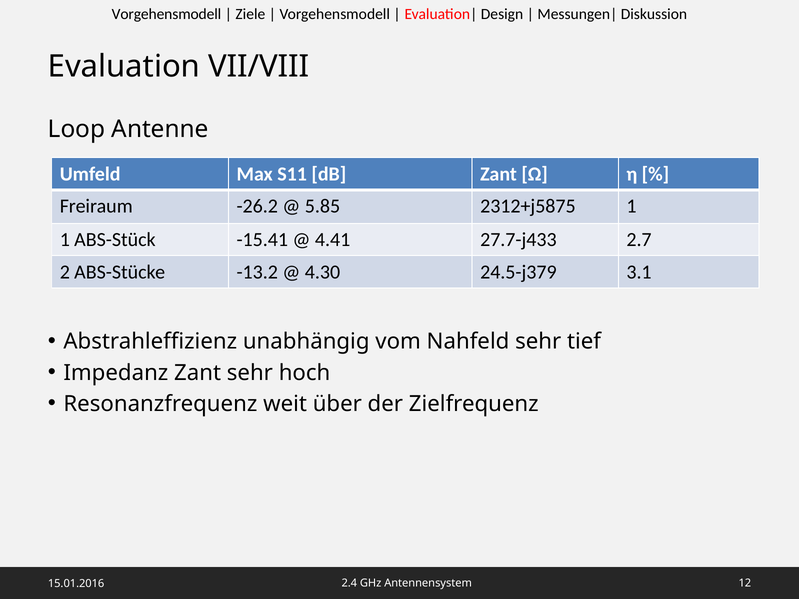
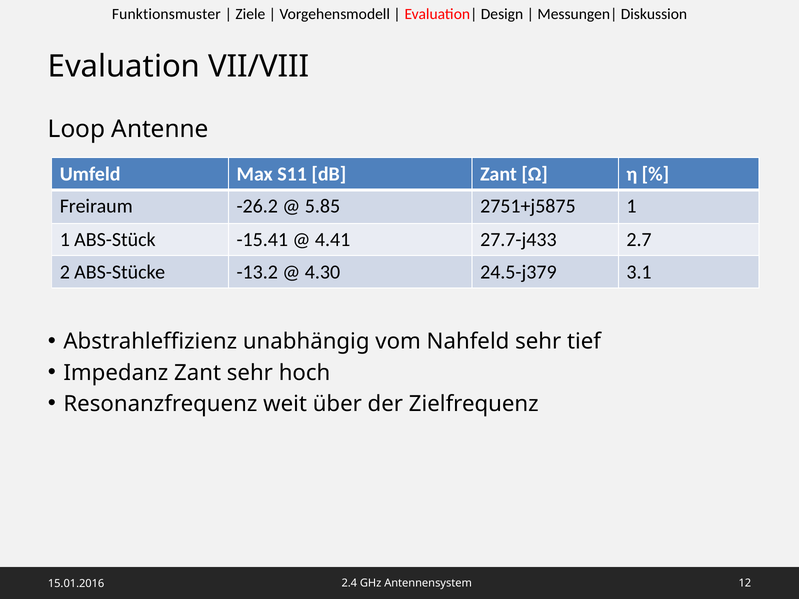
Vorgehensmodell at (166, 14): Vorgehensmodell -> Funktionsmuster
2312+j5875: 2312+j5875 -> 2751+j5875
